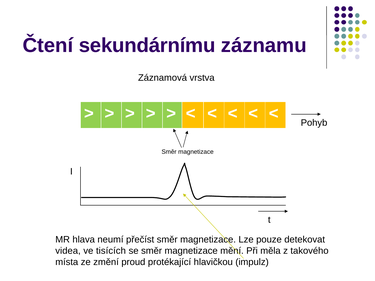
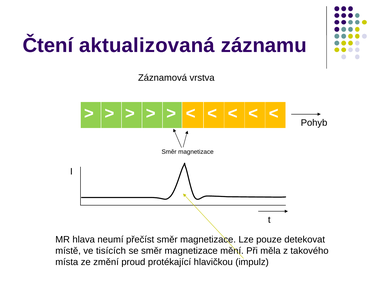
sekundárnímu: sekundárnímu -> aktualizovaná
videa: videa -> místě
